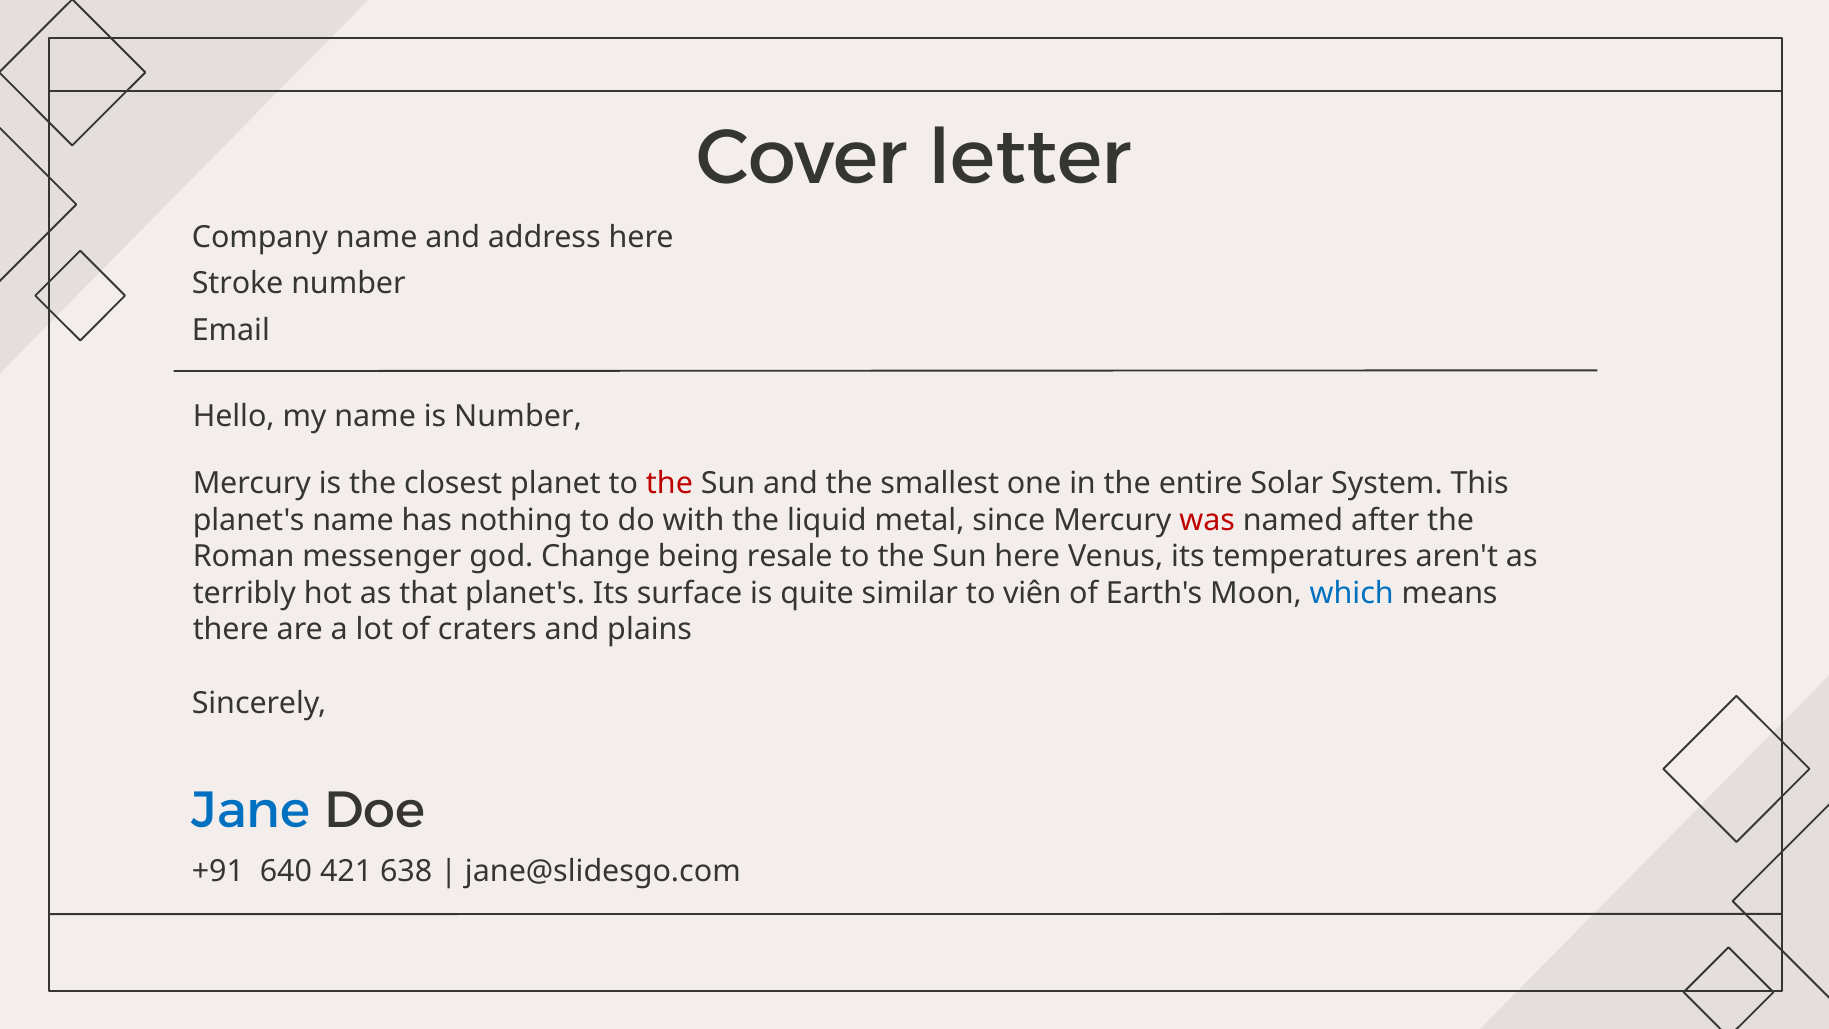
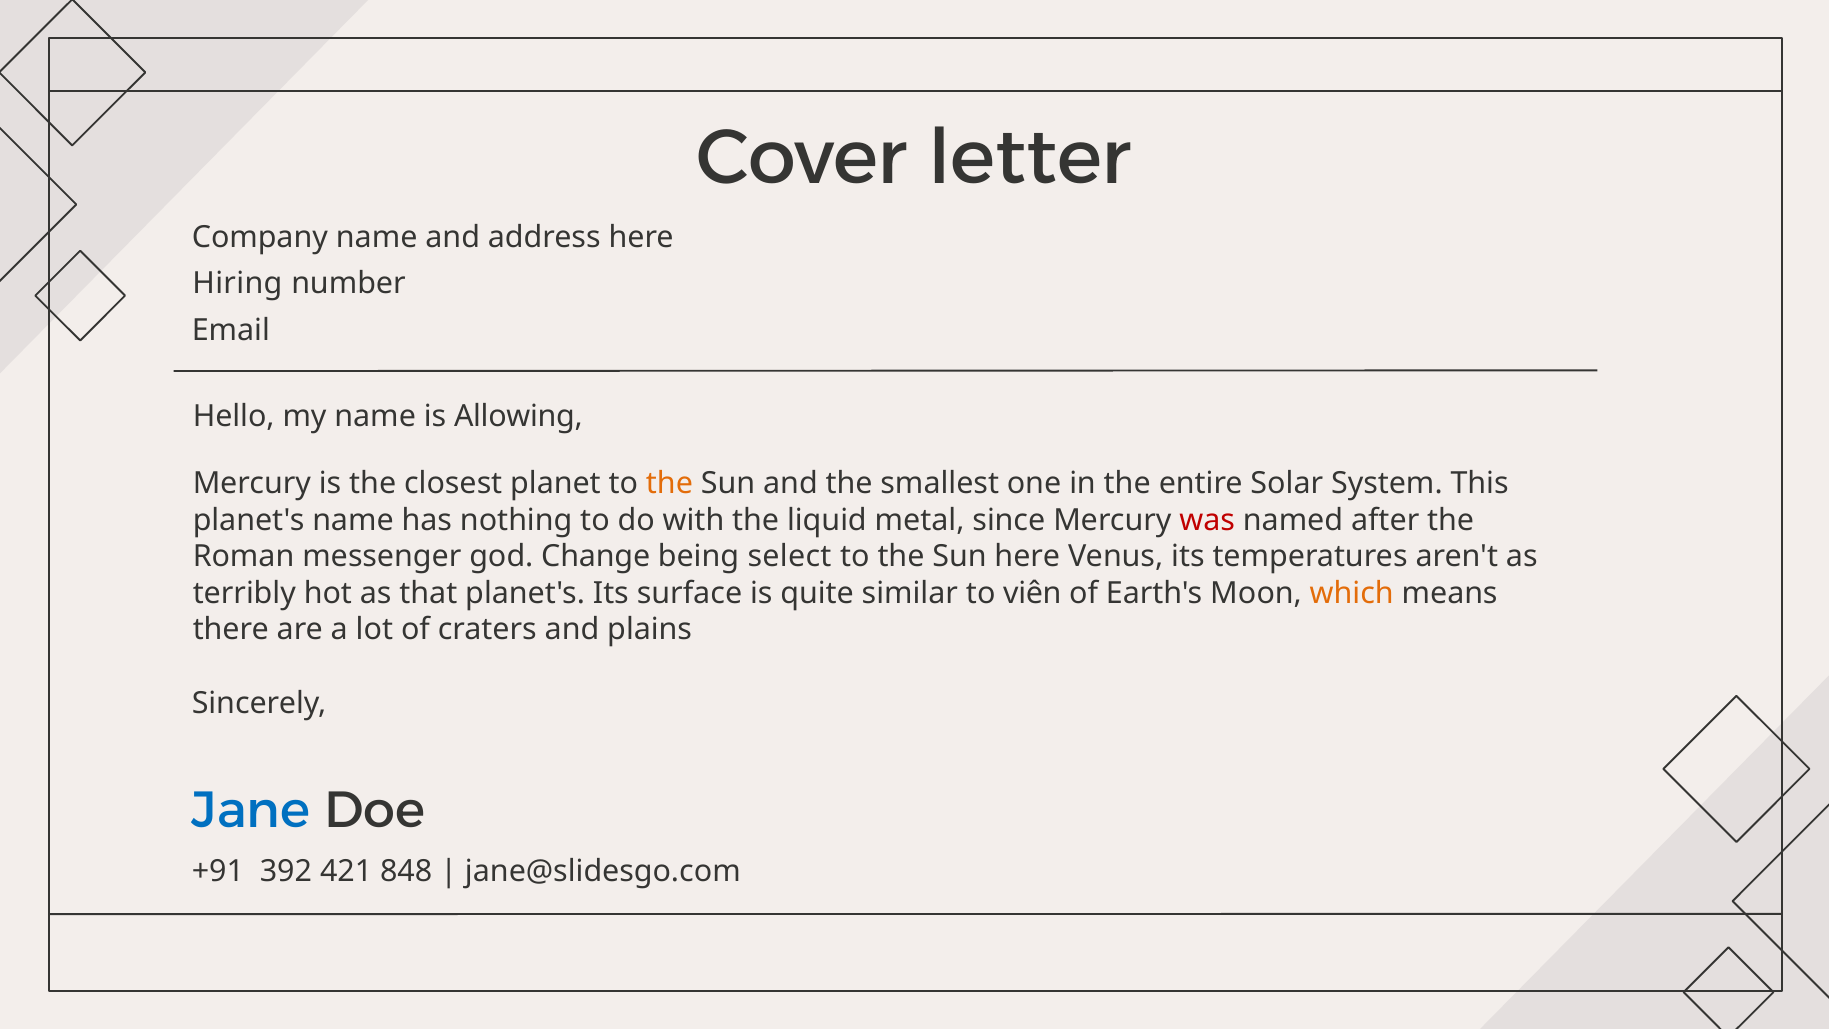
Stroke: Stroke -> Hiring
is Number: Number -> Allowing
the at (669, 483) colour: red -> orange
resale: resale -> select
which colour: blue -> orange
640: 640 -> 392
638: 638 -> 848
